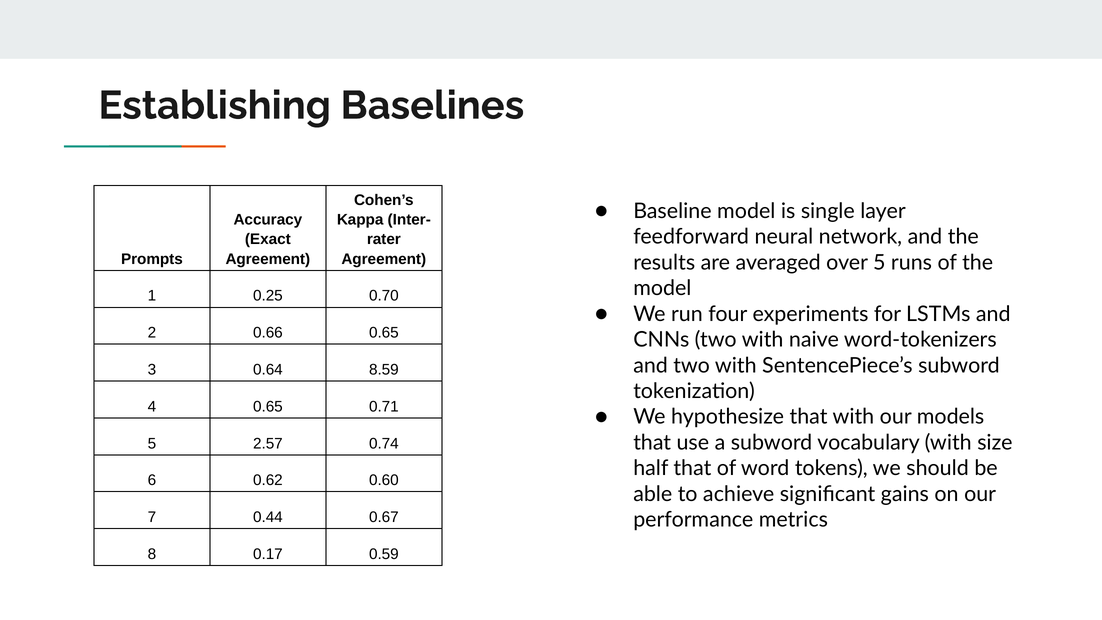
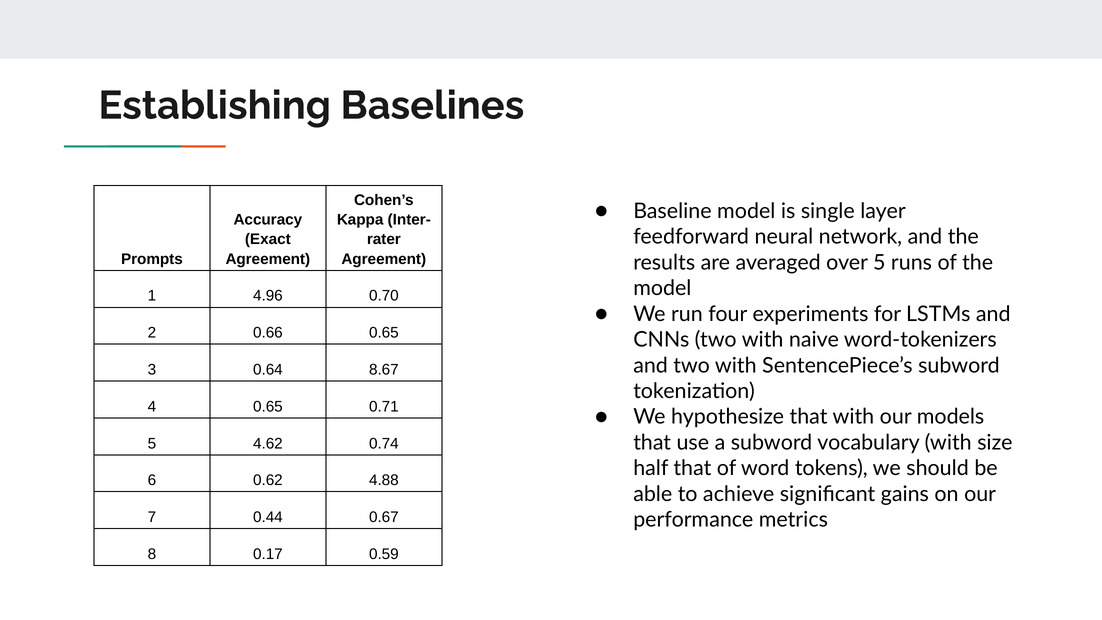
0.25: 0.25 -> 4.96
8.59: 8.59 -> 8.67
2.57: 2.57 -> 4.62
0.60: 0.60 -> 4.88
